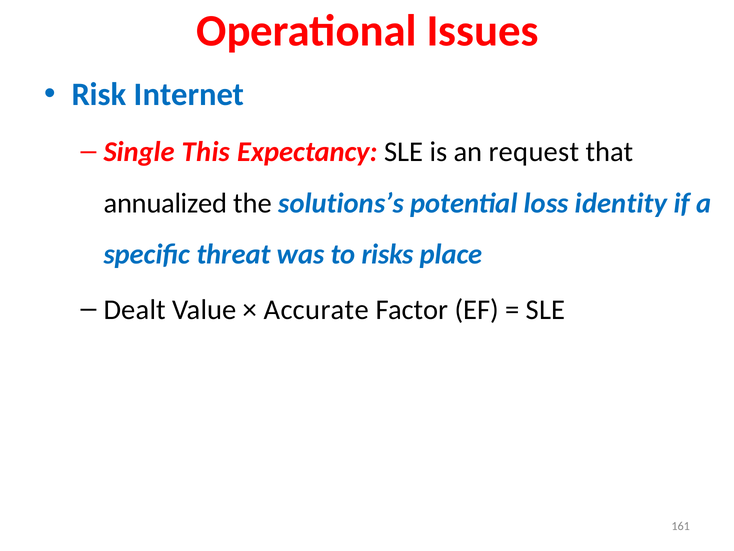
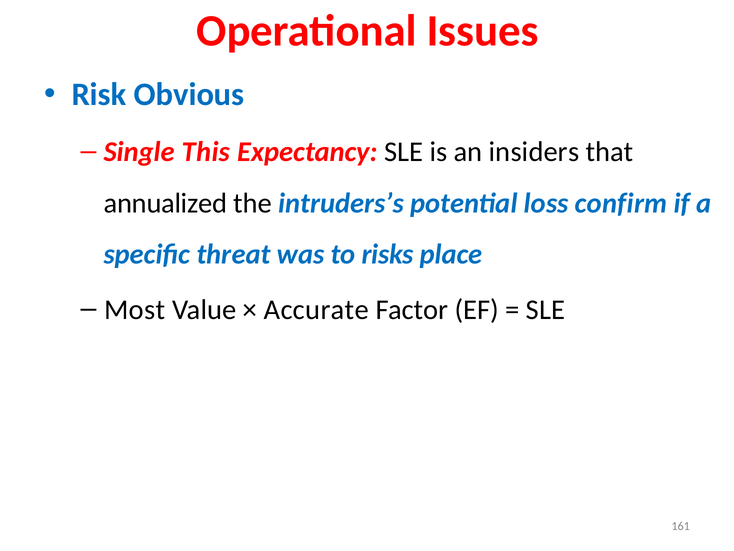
Internet: Internet -> Obvious
request: request -> insiders
solutions’s: solutions’s -> intruders’s
identity: identity -> confirm
Dealt: Dealt -> Most
